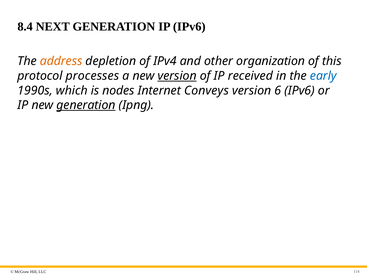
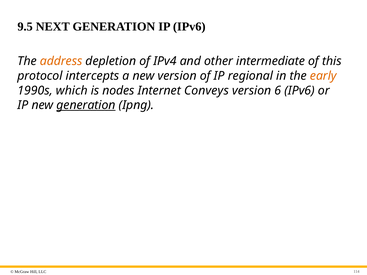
8.4: 8.4 -> 9.5
organization: organization -> intermediate
processes: processes -> intercepts
version at (177, 76) underline: present -> none
received: received -> regional
early colour: blue -> orange
